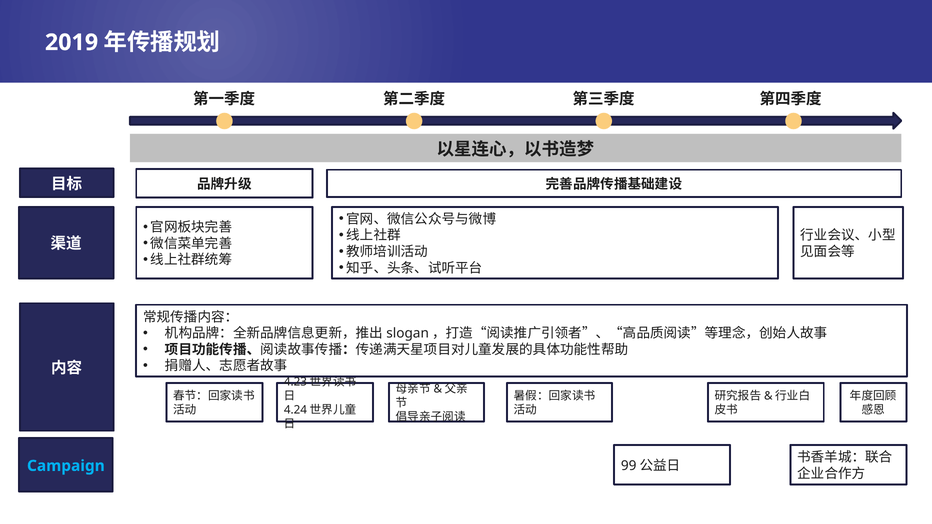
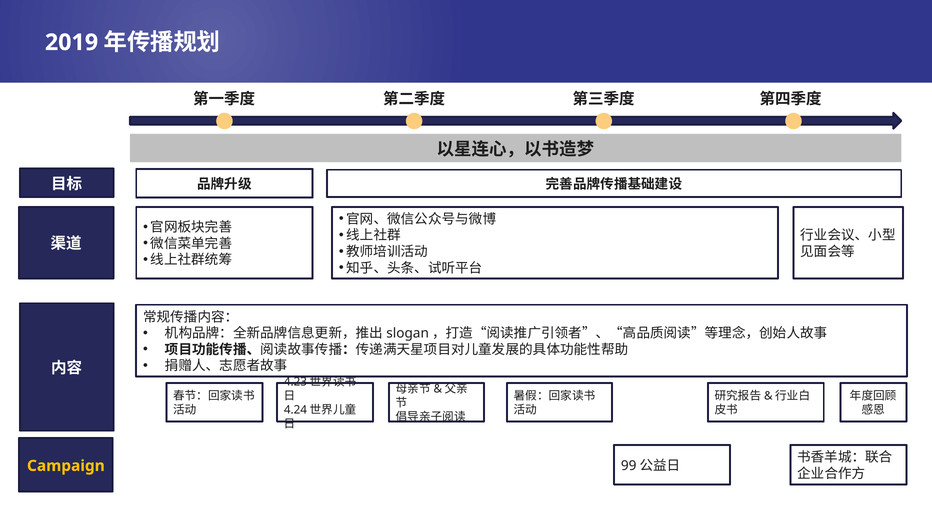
Campaign colour: light blue -> yellow
